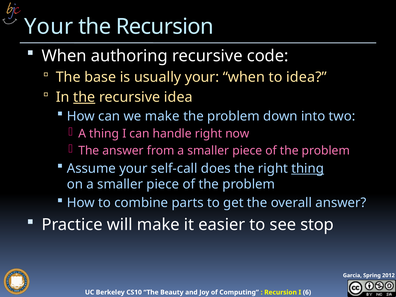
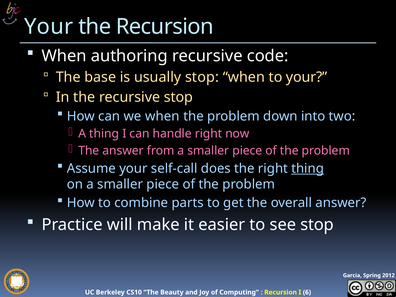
usually your: your -> stop
to idea: idea -> your
the at (84, 97) underline: present -> none
recursive idea: idea -> stop
we make: make -> when
